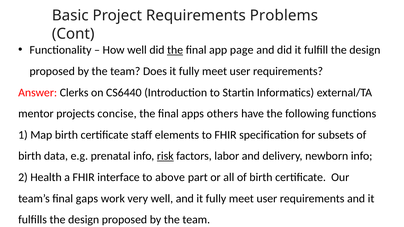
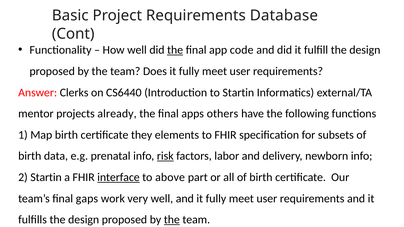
Problems: Problems -> Database
page: page -> code
concise: concise -> already
staff: staff -> they
2 Health: Health -> Startin
interface underline: none -> present
the at (172, 220) underline: none -> present
